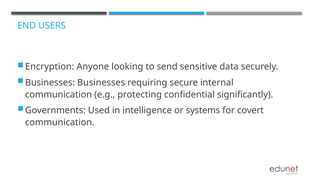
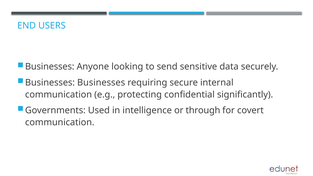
Encryption at (50, 67): Encryption -> Businesses
systems: systems -> through
